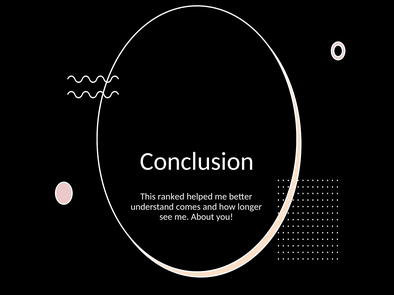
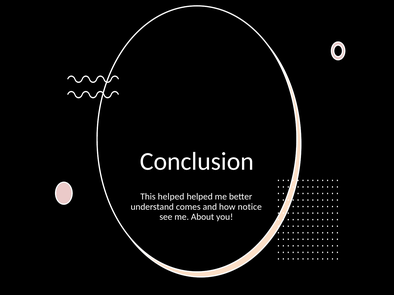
This ranked: ranked -> helped
longer: longer -> notice
